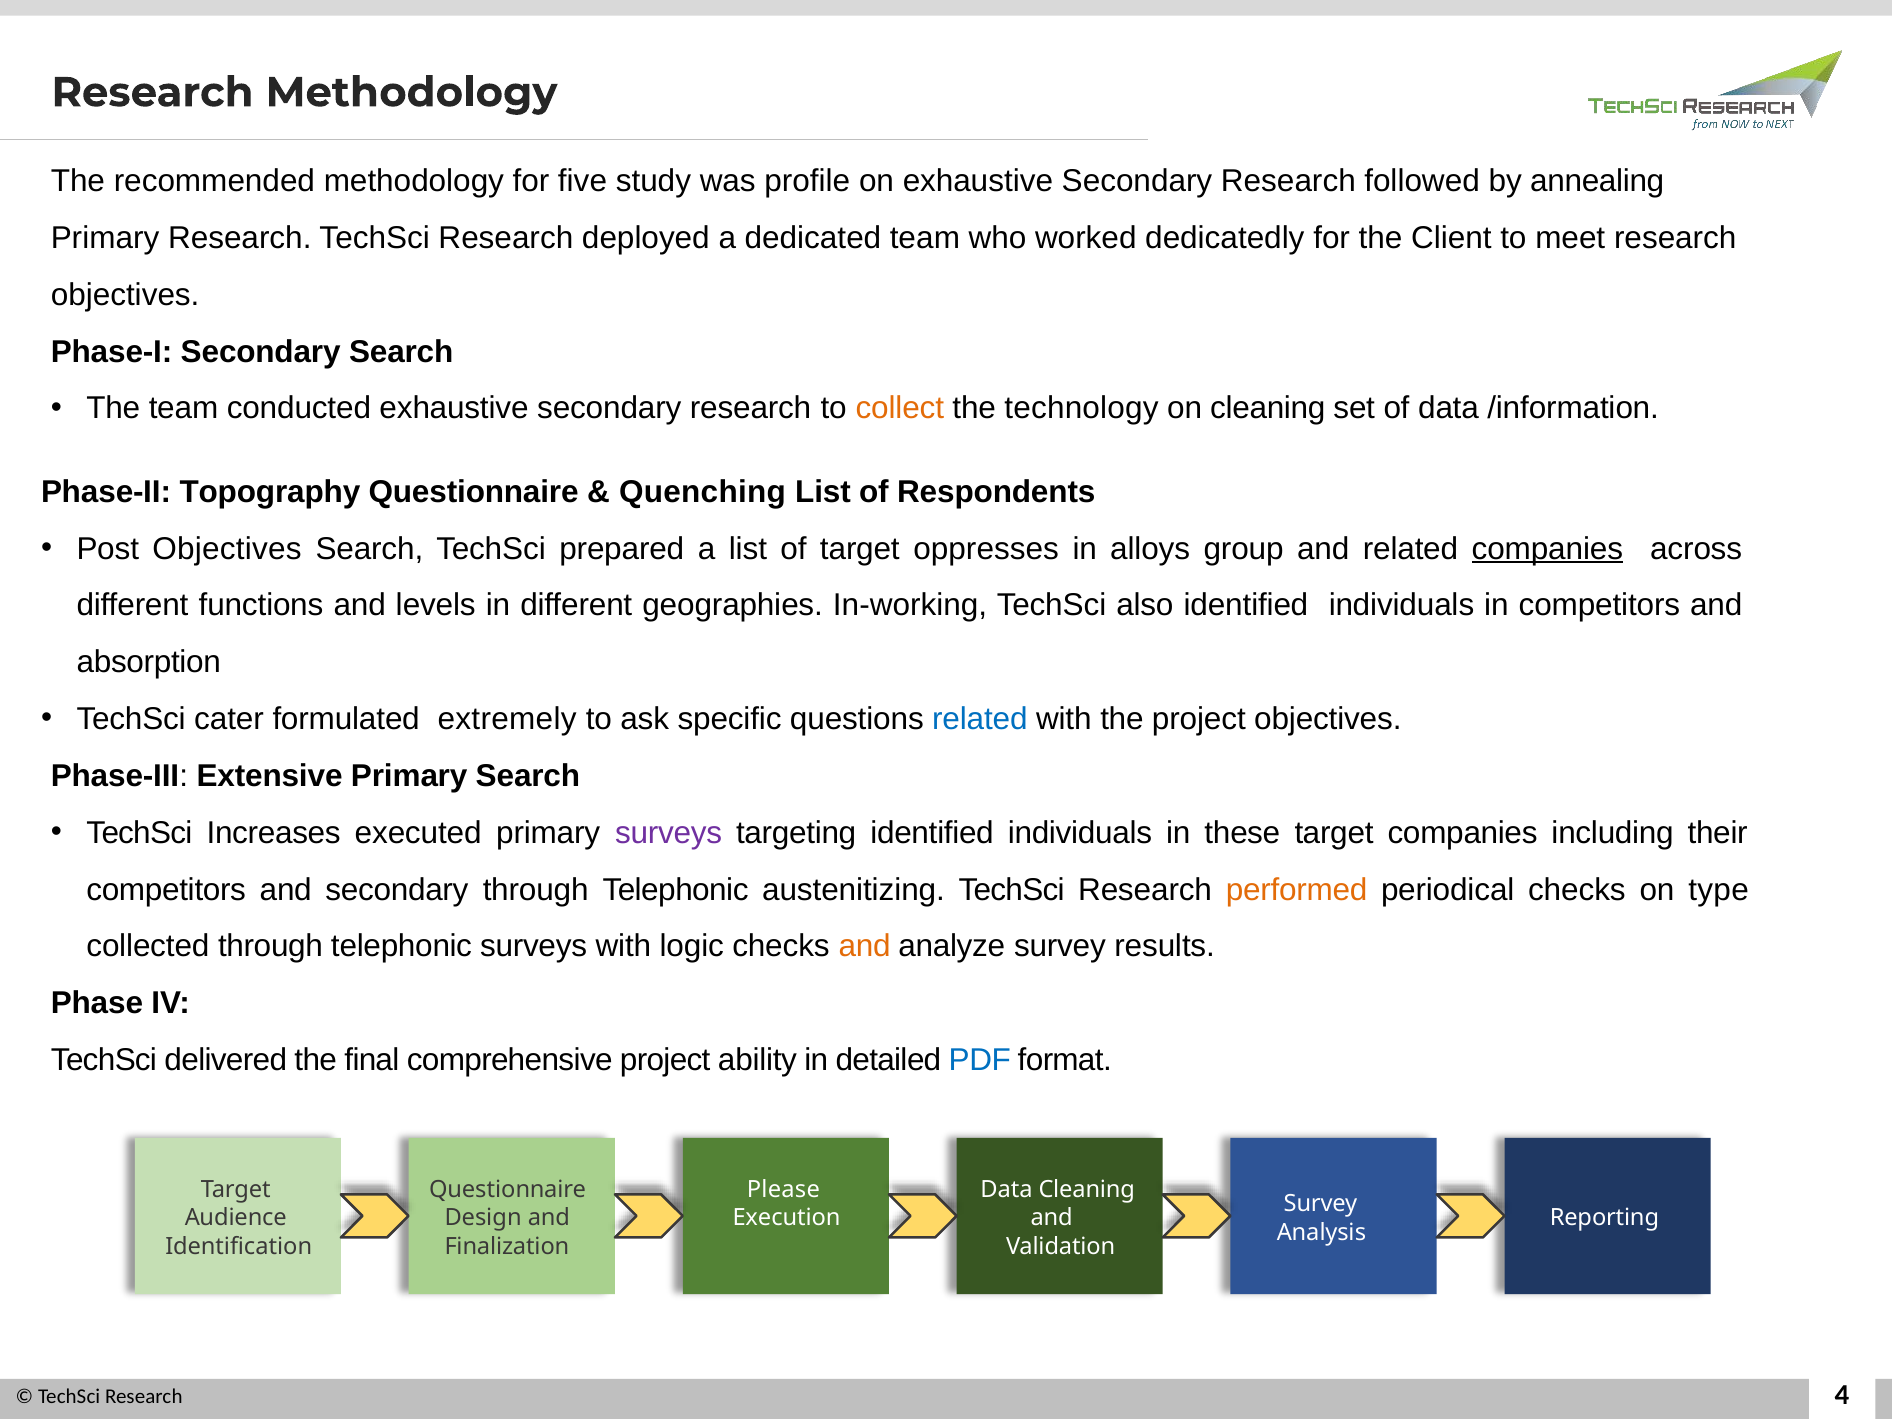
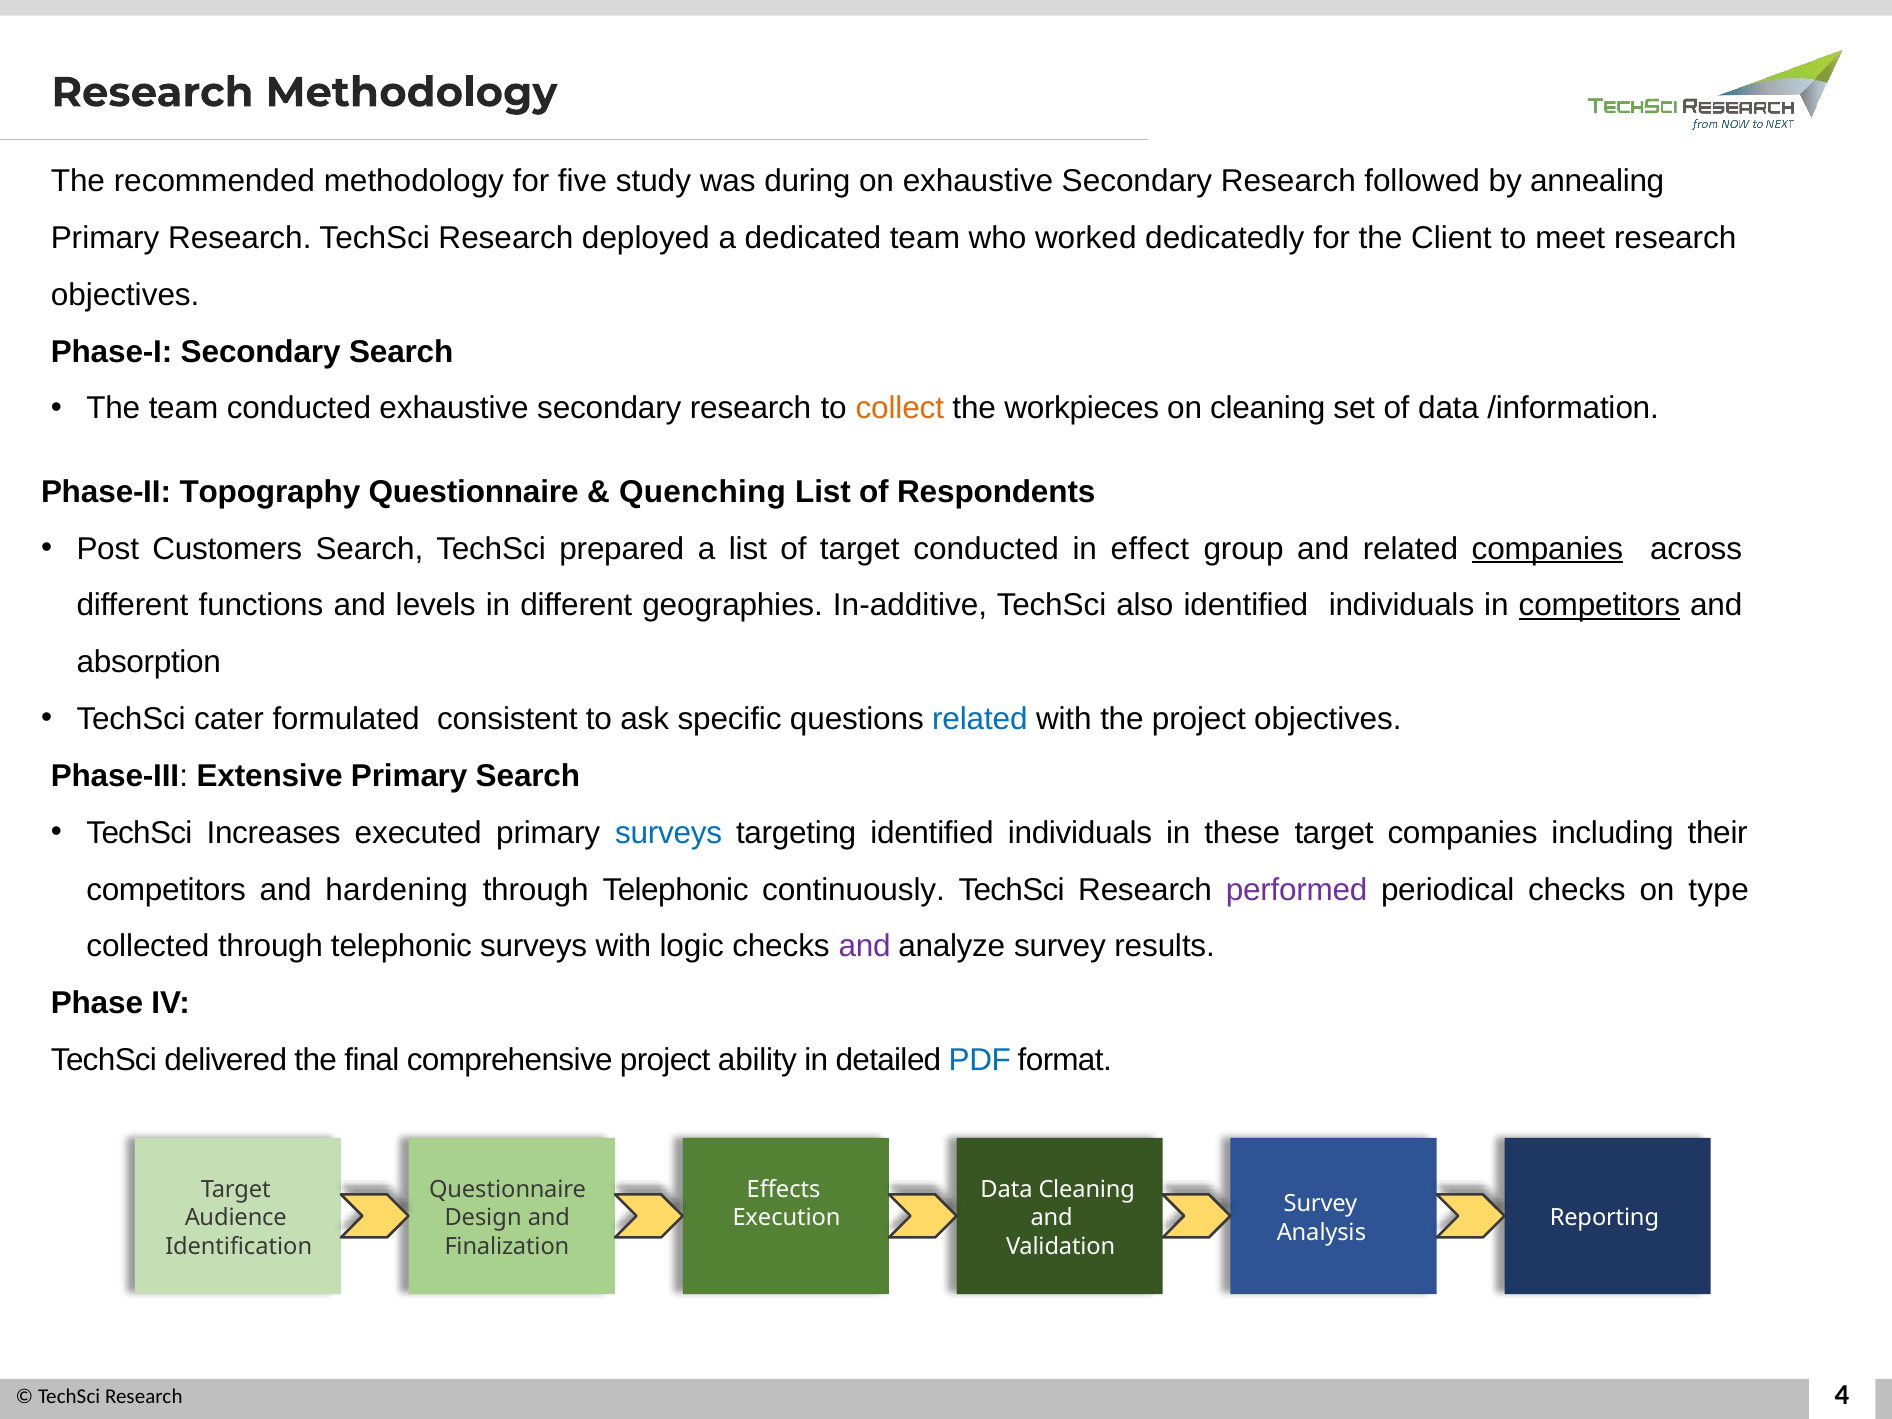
profile: profile -> during
technology: technology -> workpieces
Post Objectives: Objectives -> Customers
target oppresses: oppresses -> conducted
alloys: alloys -> effect
In-working: In-working -> In-additive
competitors at (1599, 605) underline: none -> present
extremely: extremely -> consistent
surveys at (669, 833) colour: purple -> blue
and secondary: secondary -> hardening
austenitizing: austenitizing -> continuously
performed colour: orange -> purple
and at (865, 946) colour: orange -> purple
Please: Please -> Effects
